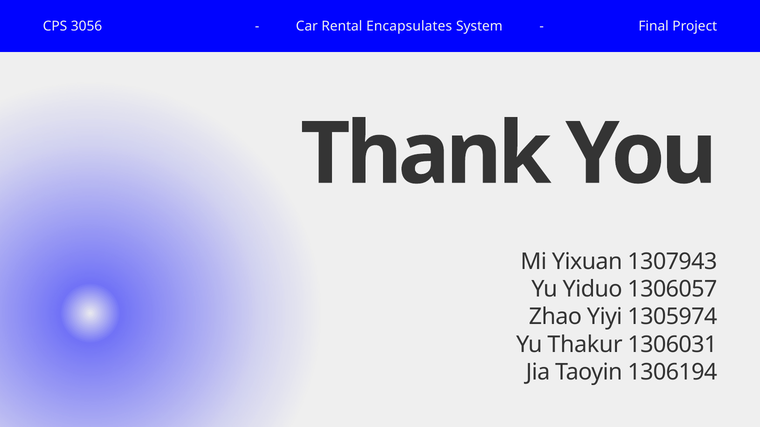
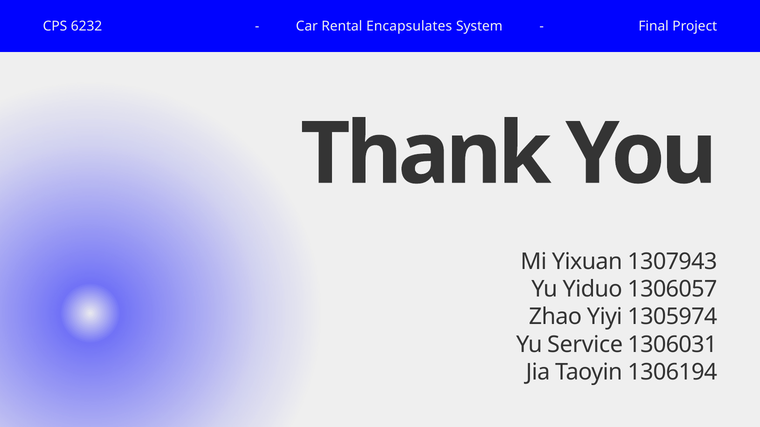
3056: 3056 -> 6232
Thakur: Thakur -> Service
